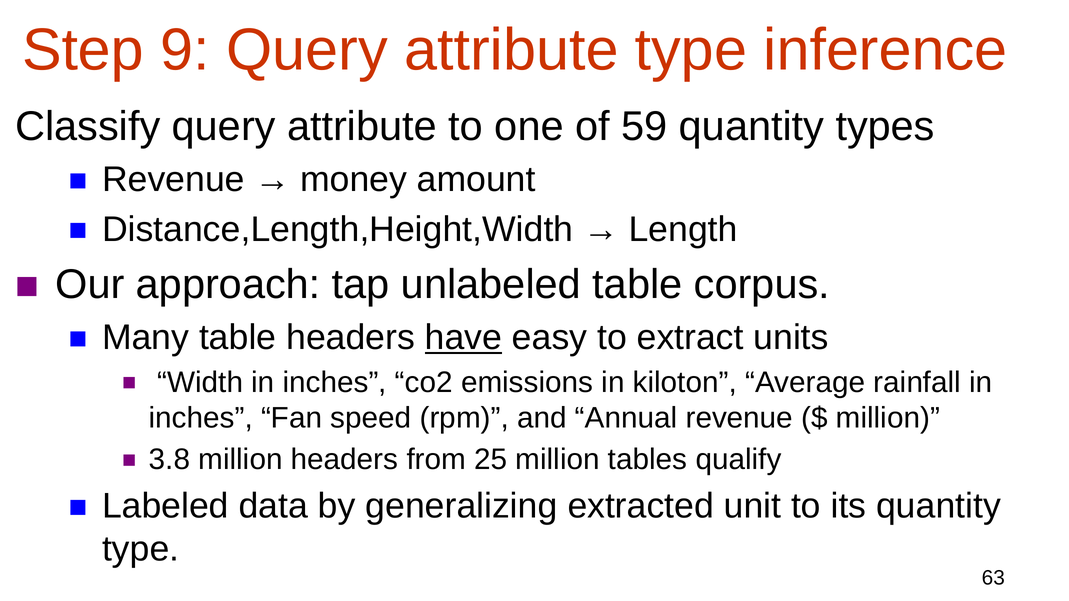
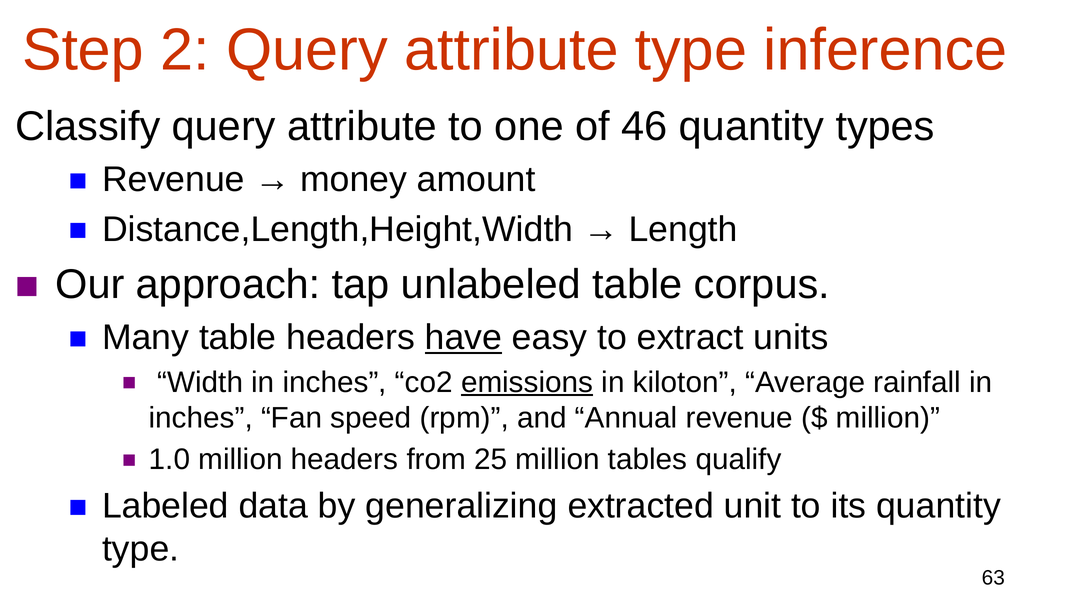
9: 9 -> 2
59: 59 -> 46
emissions underline: none -> present
3.8: 3.8 -> 1.0
